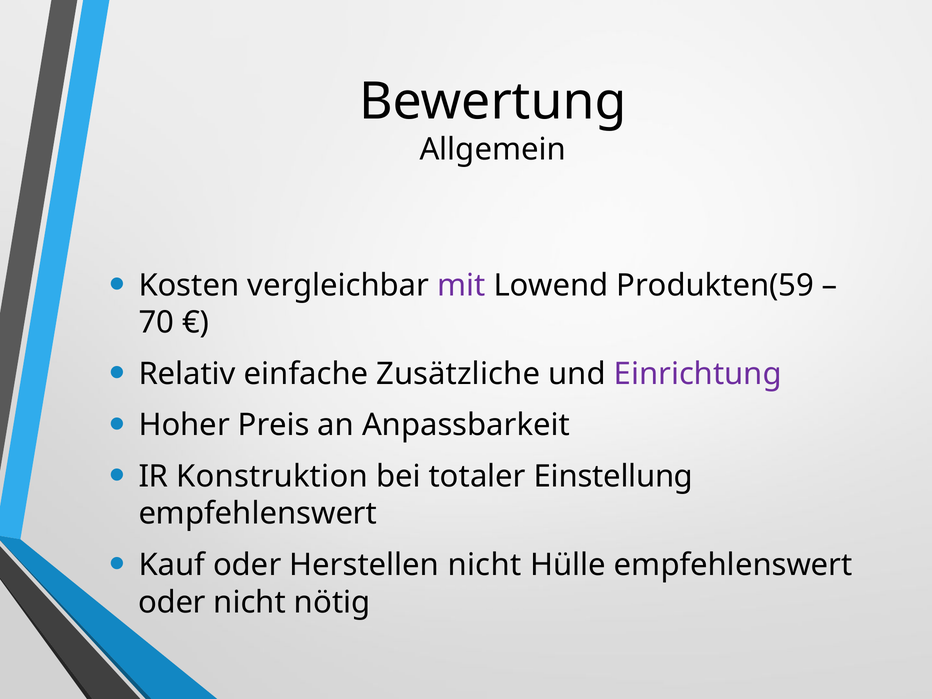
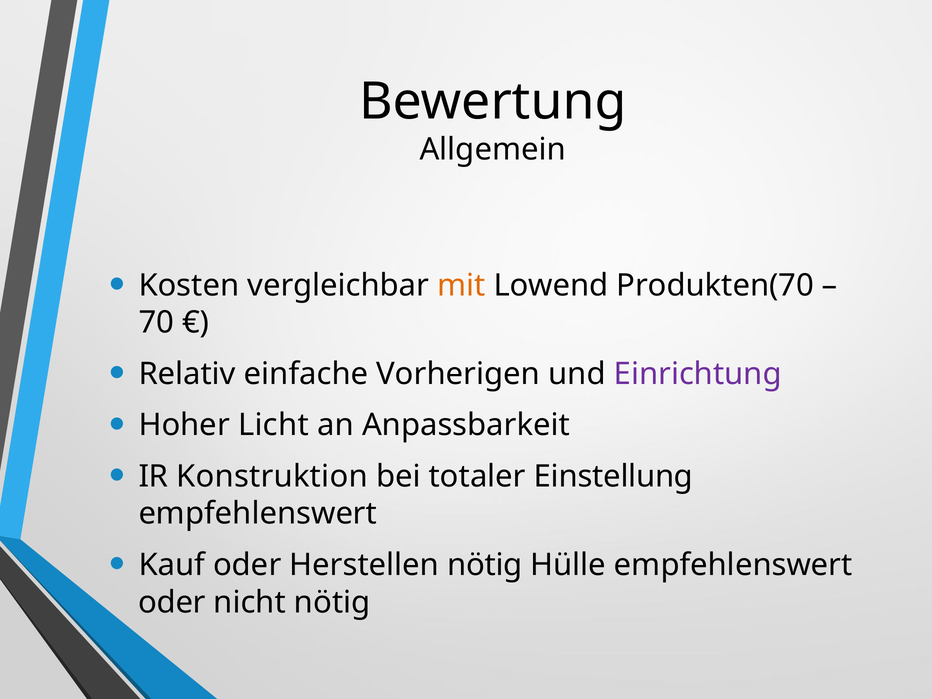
mit colour: purple -> orange
Produkten(59: Produkten(59 -> Produkten(70
Zusätzliche: Zusätzliche -> Vorherigen
Preis: Preis -> Licht
Herstellen nicht: nicht -> nötig
